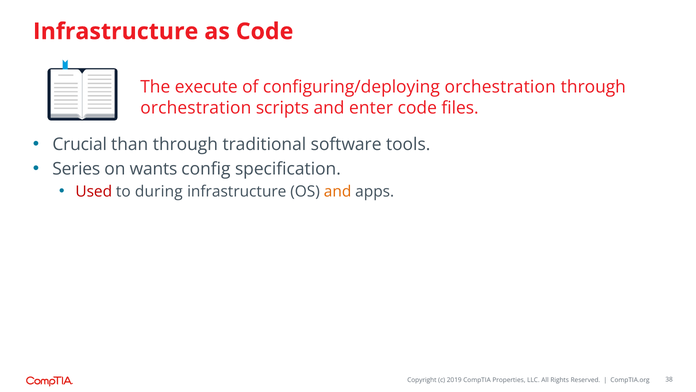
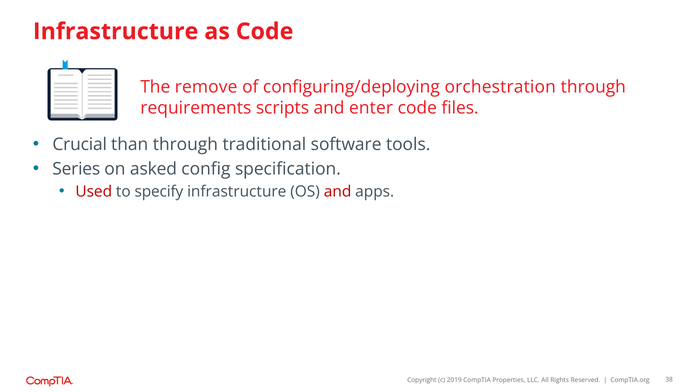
execute: execute -> remove
orchestration at (196, 108): orchestration -> requirements
wants: wants -> asked
during: during -> specify
and at (338, 191) colour: orange -> red
